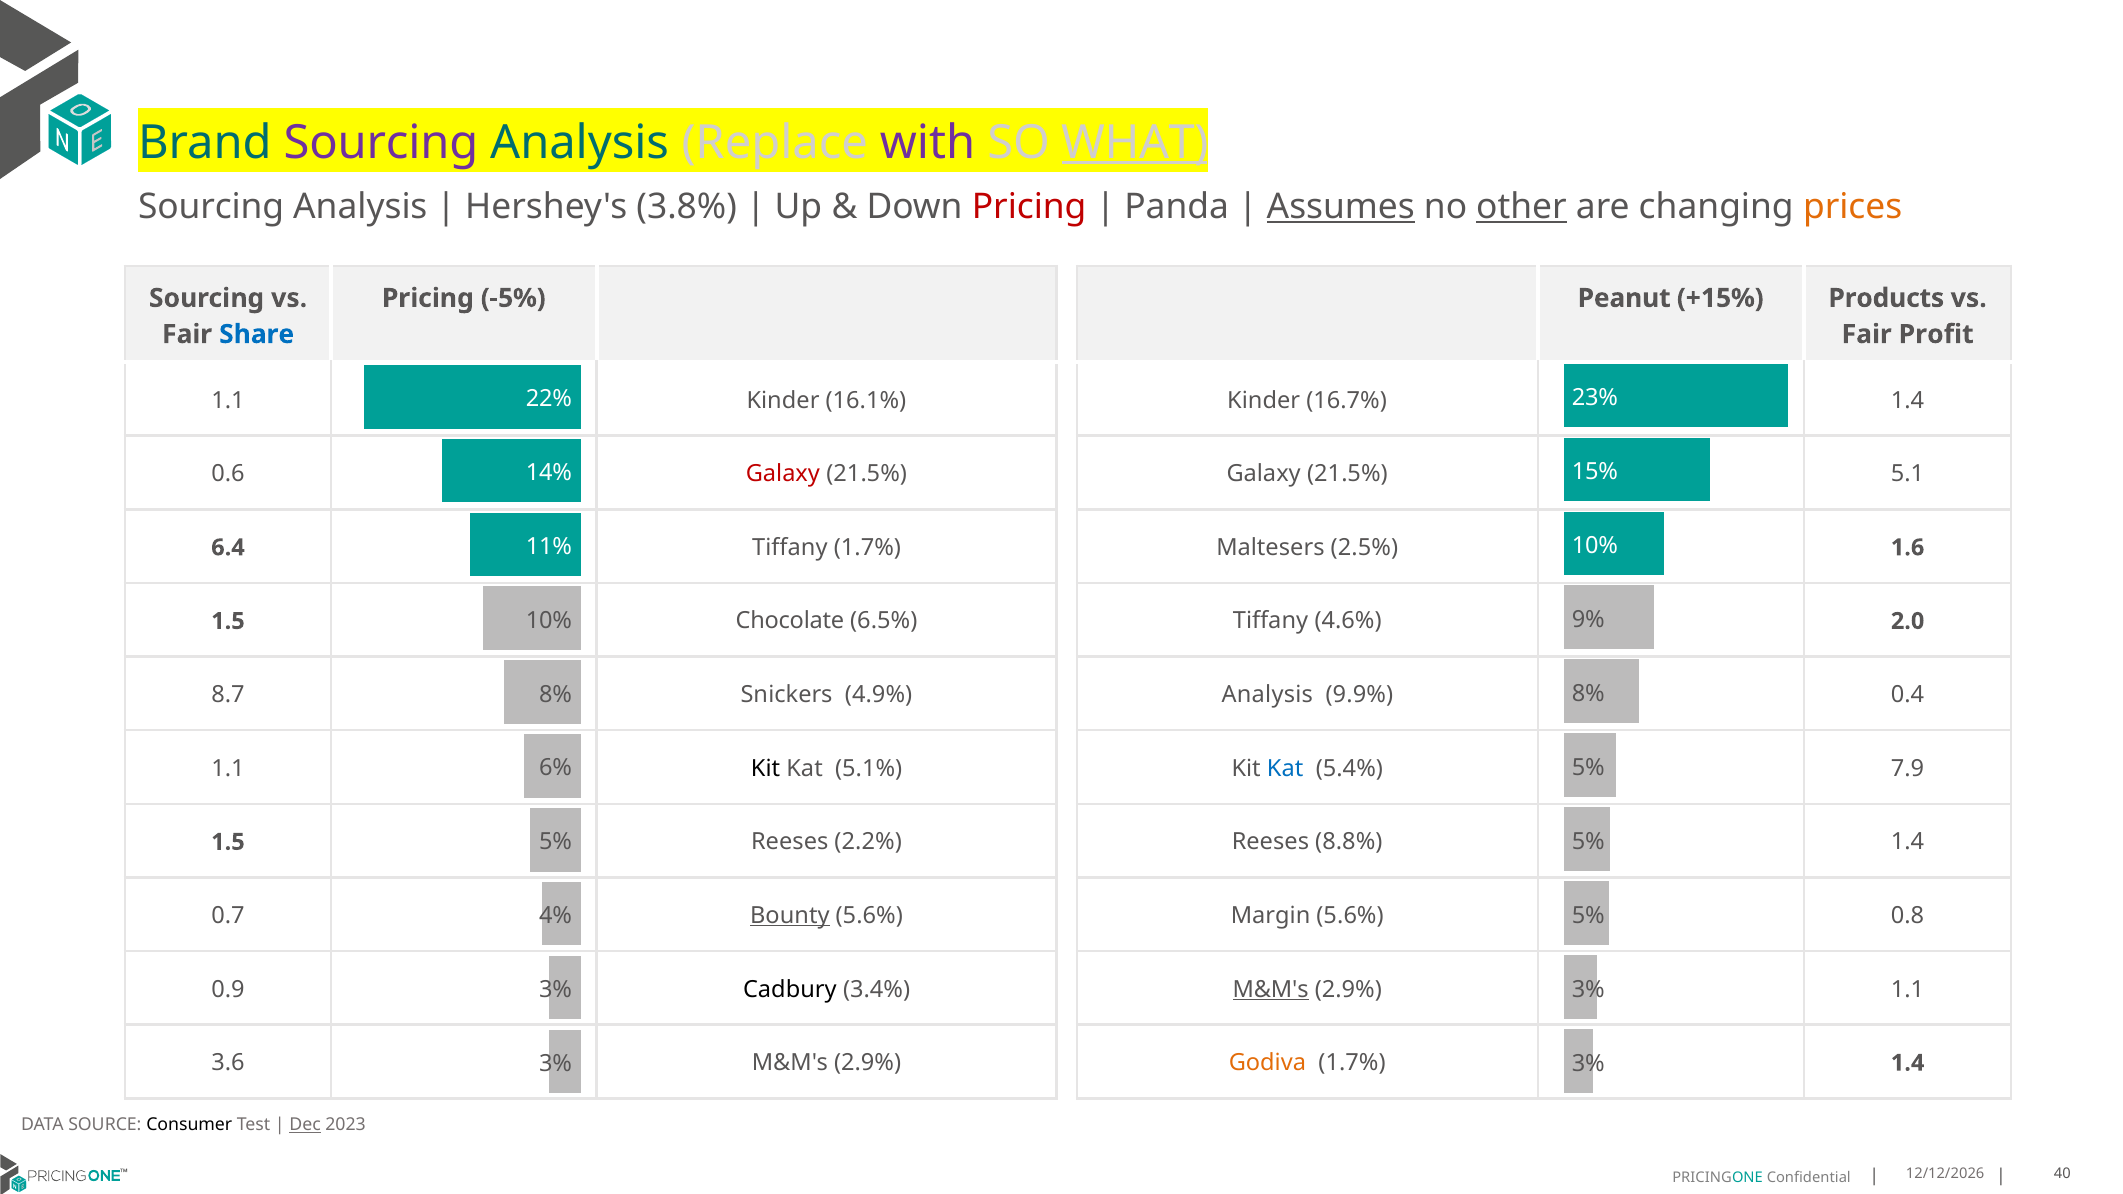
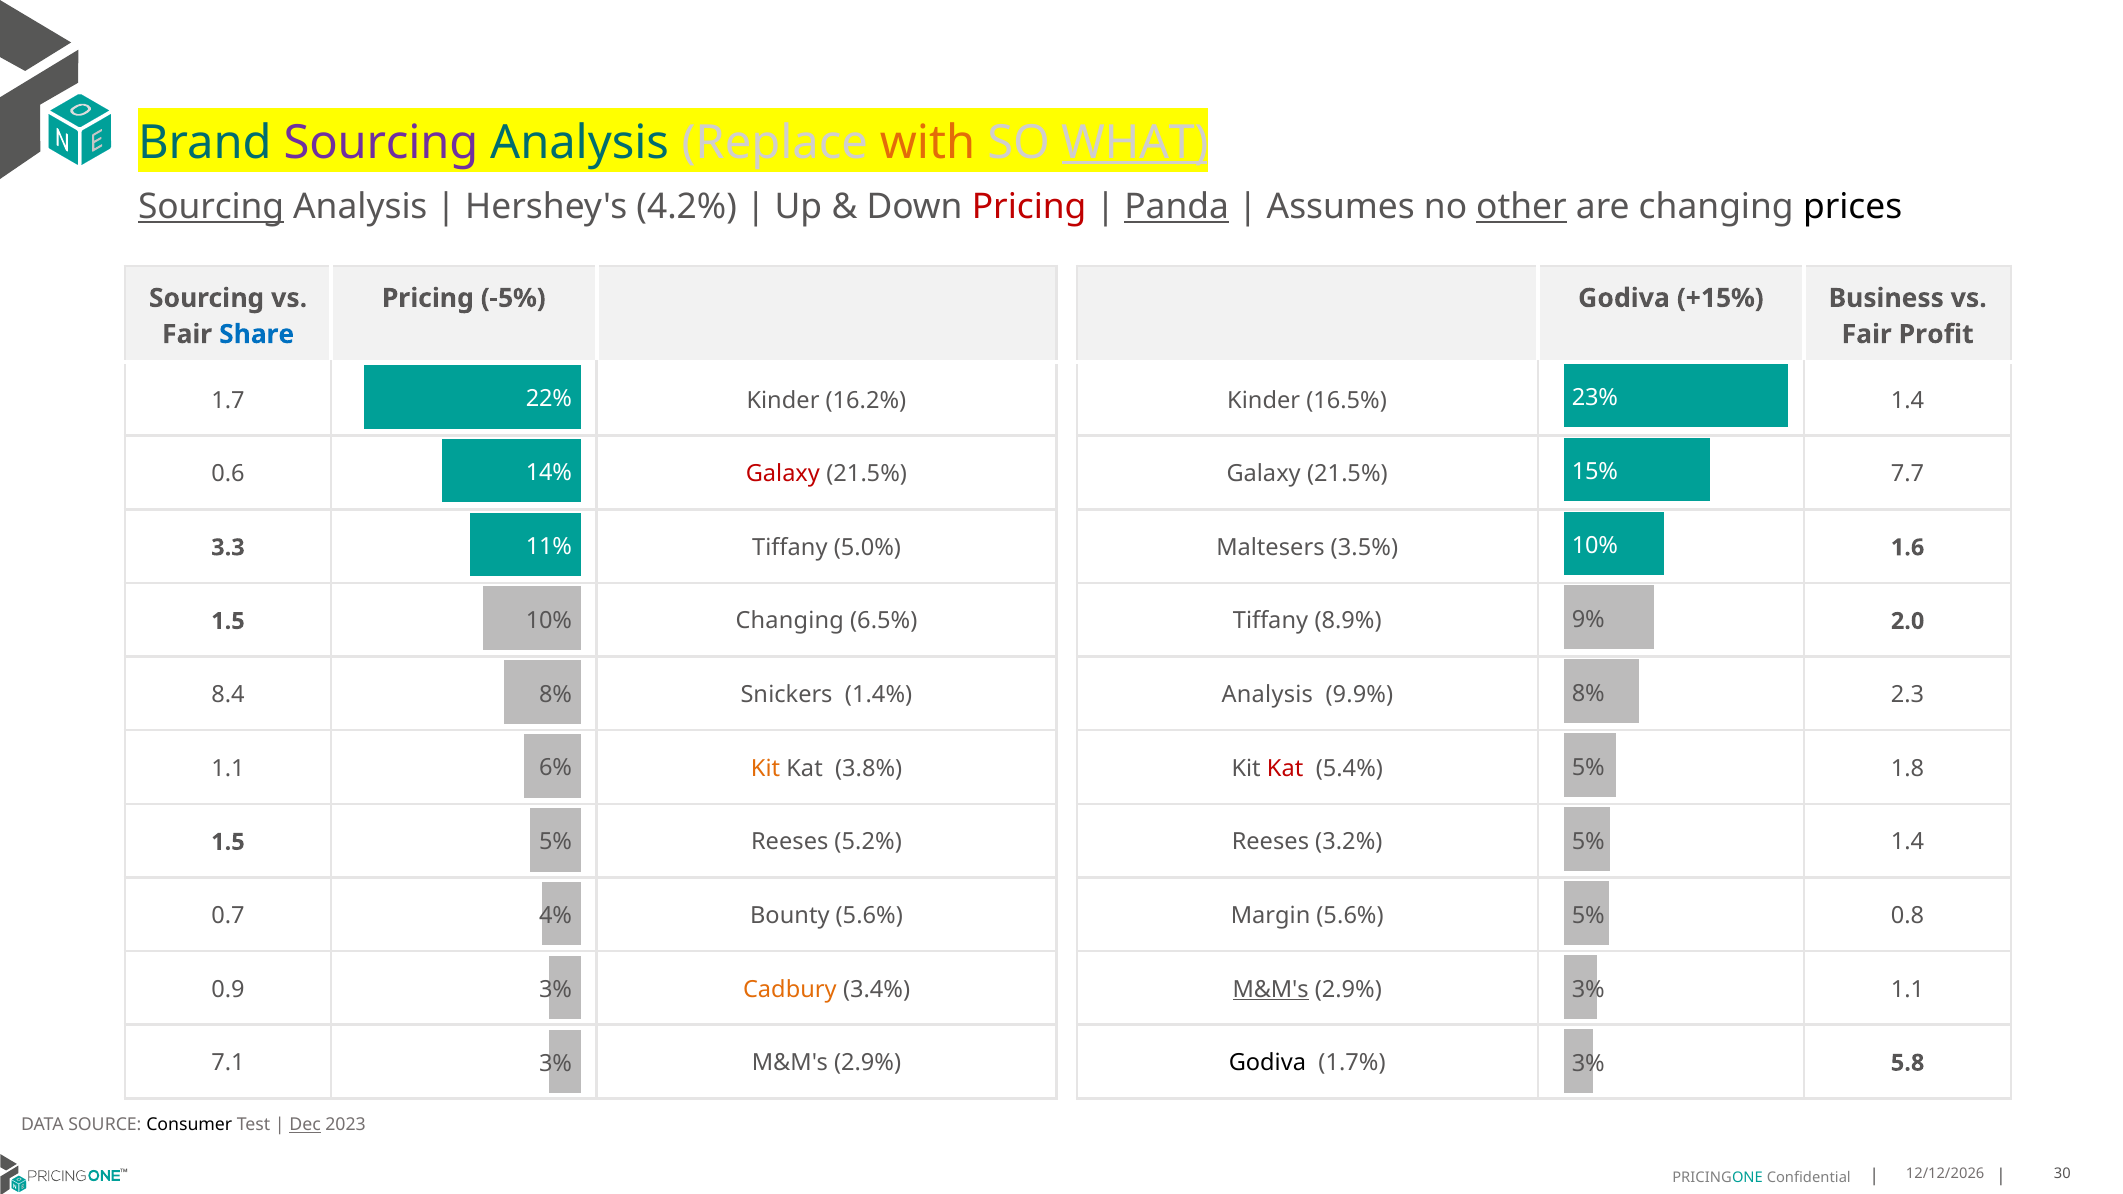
with colour: purple -> orange
Sourcing at (211, 207) underline: none -> present
3.8%: 3.8% -> 4.2%
Panda underline: none -> present
Assumes underline: present -> none
prices colour: orange -> black
Peanut at (1624, 298): Peanut -> Godiva
Products: Products -> Business
1.1 at (228, 400): 1.1 -> 1.7
16.1%: 16.1% -> 16.2%
16.7%: 16.7% -> 16.5%
5.1: 5.1 -> 7.7
2.5%: 2.5% -> 3.5%
6.4: 6.4 -> 3.3
Tiffany 1.7%: 1.7% -> 5.0%
4.6%: 4.6% -> 8.9%
1.5 Chocolate: Chocolate -> Changing
8.7: 8.7 -> 8.4
4.9%: 4.9% -> 1.4%
0.4: 0.4 -> 2.3
Kit at (766, 769) colour: black -> orange
5.1%: 5.1% -> 3.8%
Kat at (1285, 769) colour: blue -> red
7.9: 7.9 -> 1.8
8.8%: 8.8% -> 3.2%
2.2%: 2.2% -> 5.2%
Bounty underline: present -> none
Cadbury colour: black -> orange
3.6: 3.6 -> 7.1
Godiva at (1267, 1063) colour: orange -> black
1.7% 1.4: 1.4 -> 5.8
40: 40 -> 30
